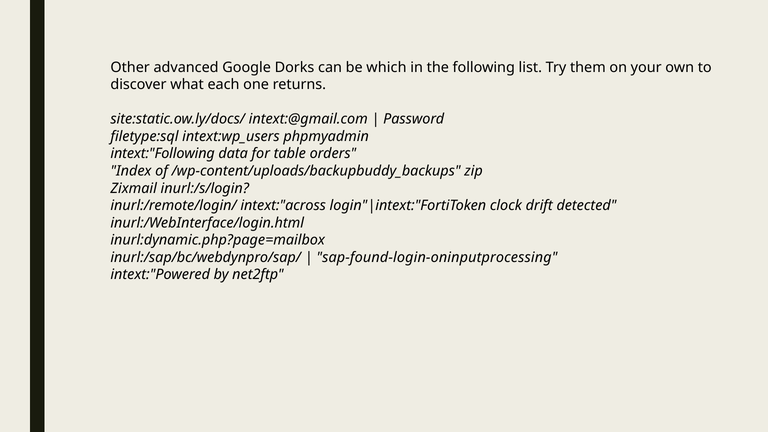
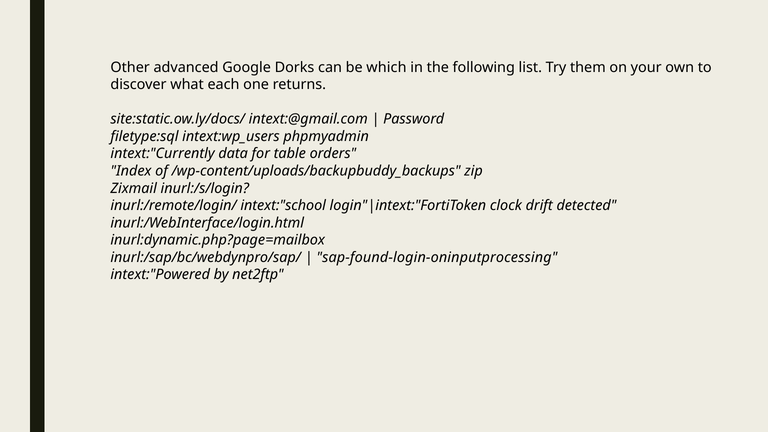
intext:"Following: intext:"Following -> intext:"Currently
intext:"across: intext:"across -> intext:"school
